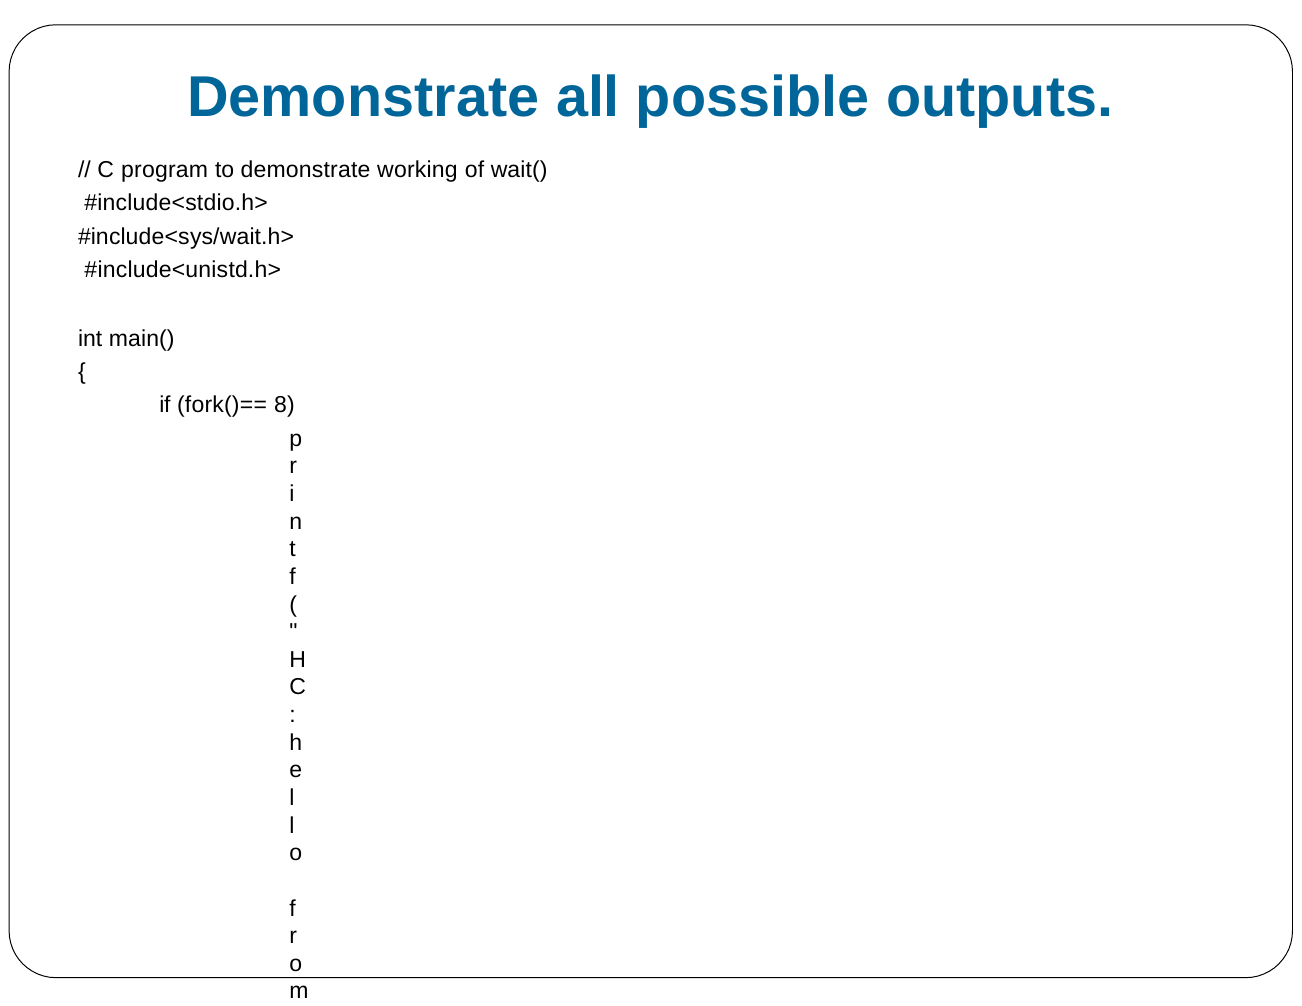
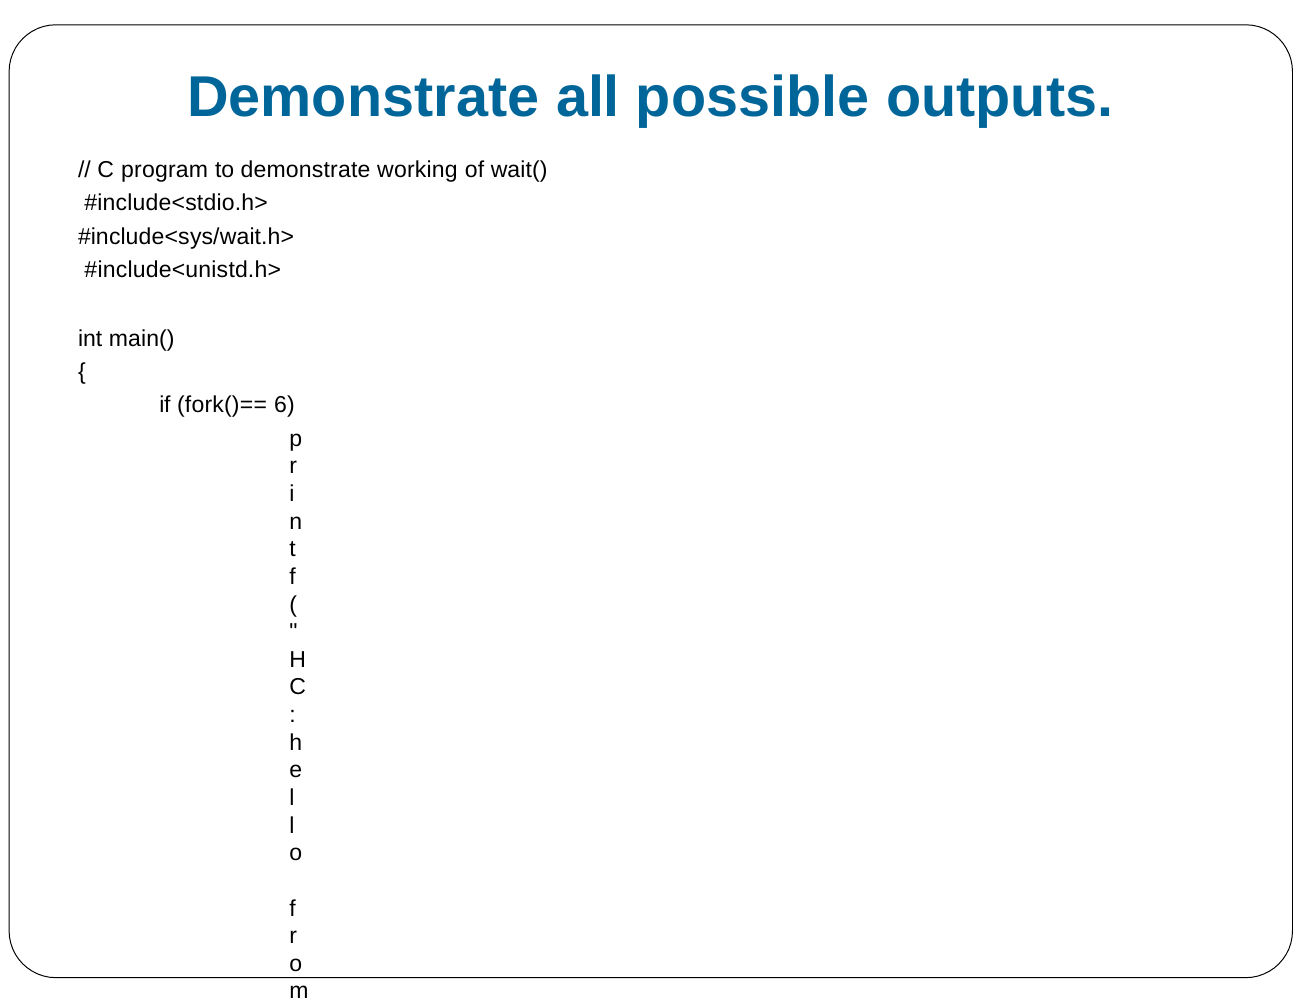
8: 8 -> 6
